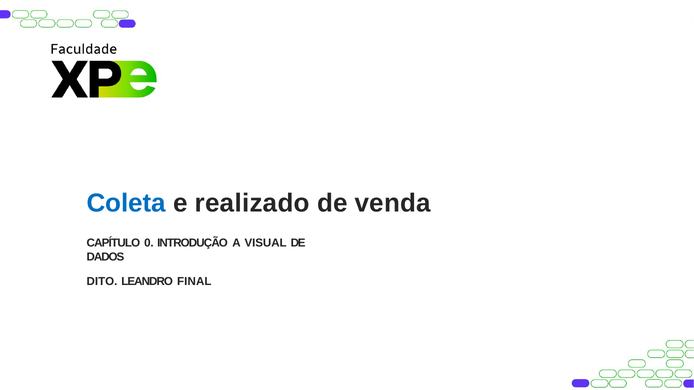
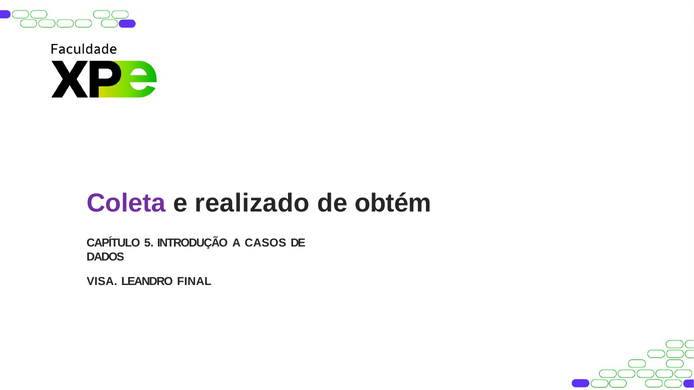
Coleta colour: blue -> purple
venda: venda -> obtém
0: 0 -> 5
VISUAL: VISUAL -> CASOS
DITO: DITO -> VISA
